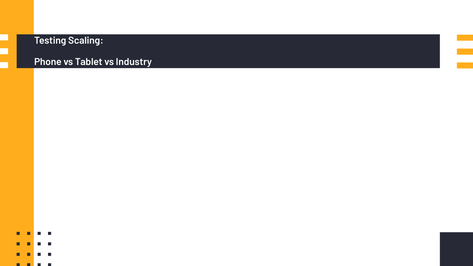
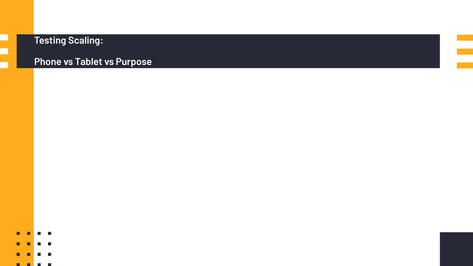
Industry: Industry -> Purpose
